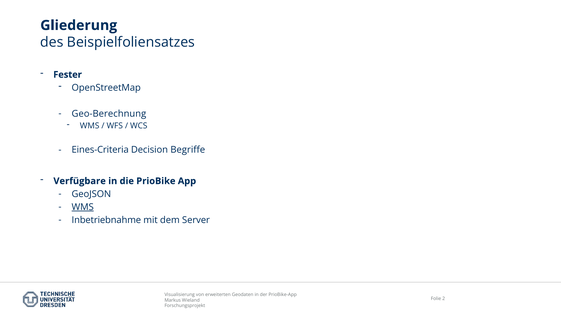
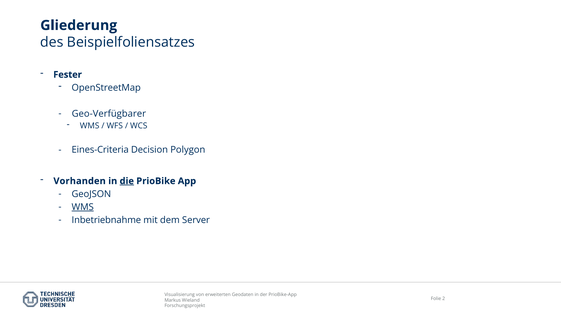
Geo-Berechnung: Geo-Berechnung -> Geo-Verfügbarer
Begriffe: Begriffe -> Polygon
Verfügbare: Verfügbare -> Vorhanden
die underline: none -> present
